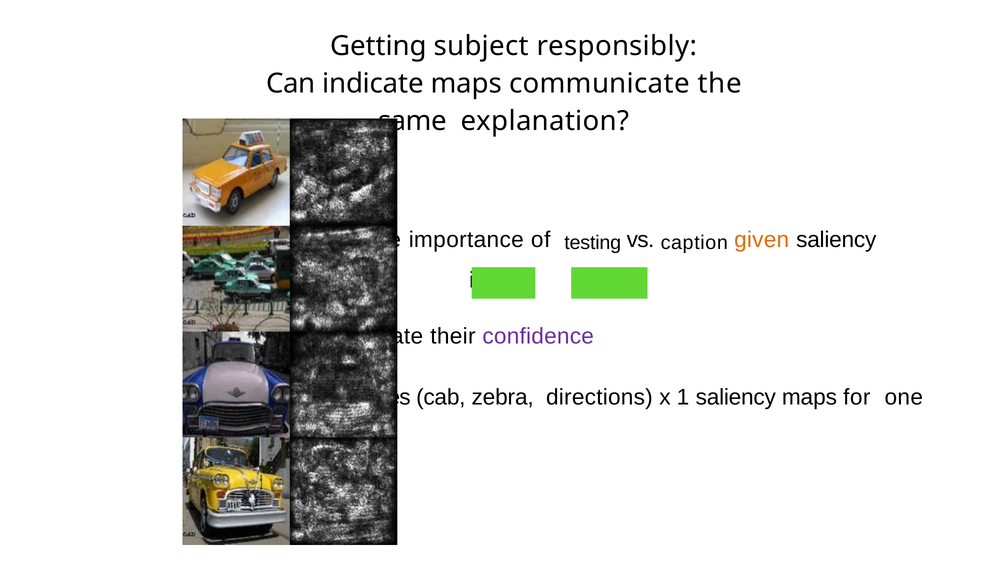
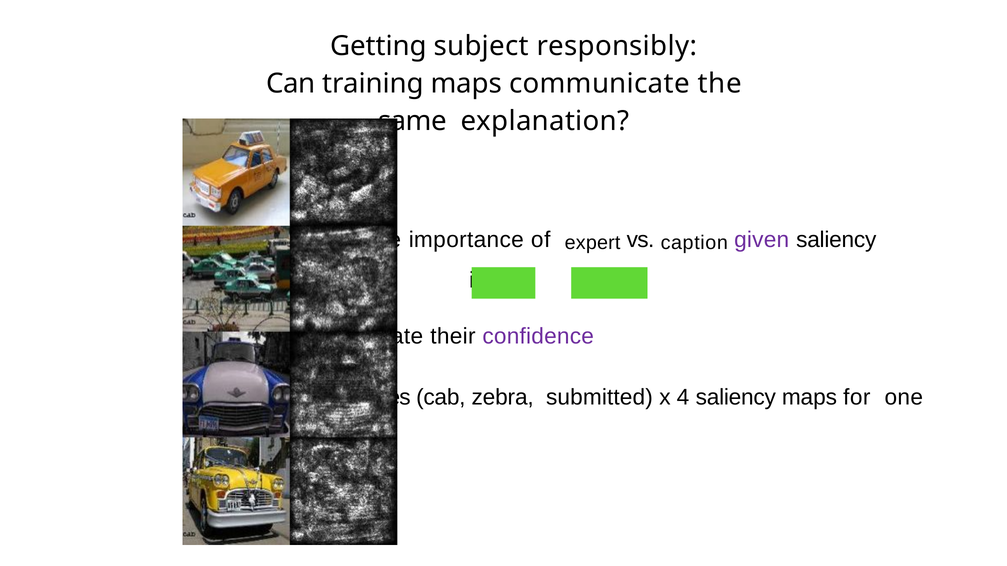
Can indicate: indicate -> training
testing: testing -> expert
given colour: orange -> purple
directions: directions -> submitted
1: 1 -> 4
